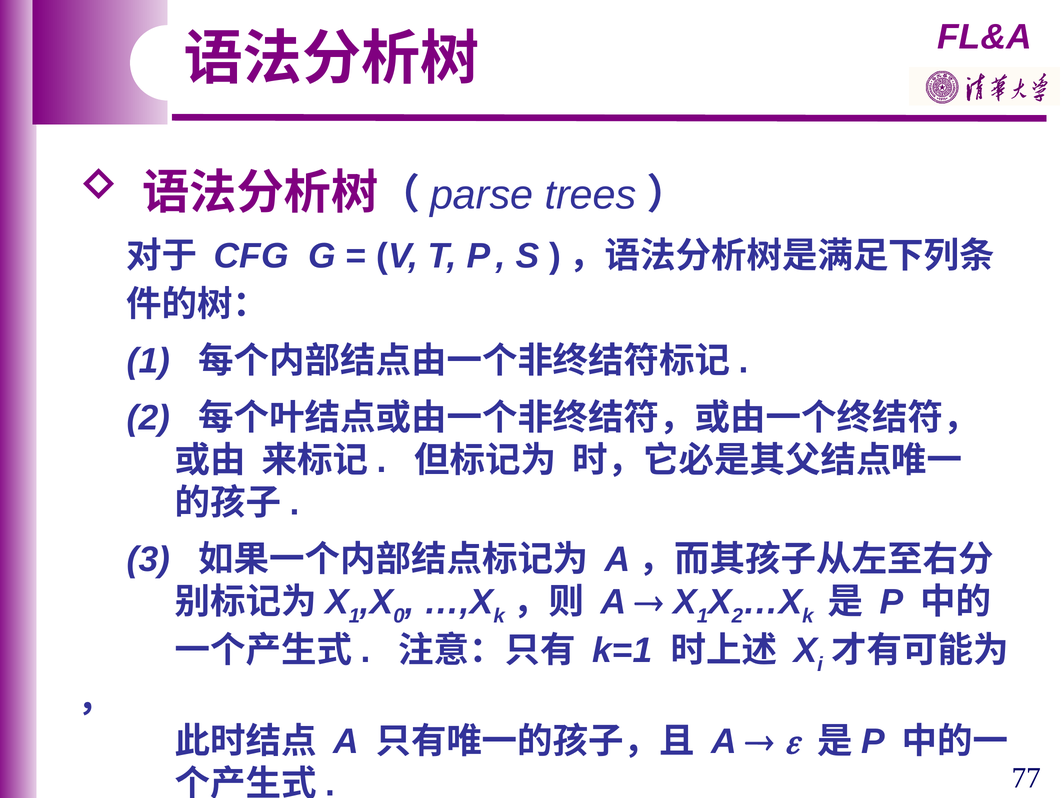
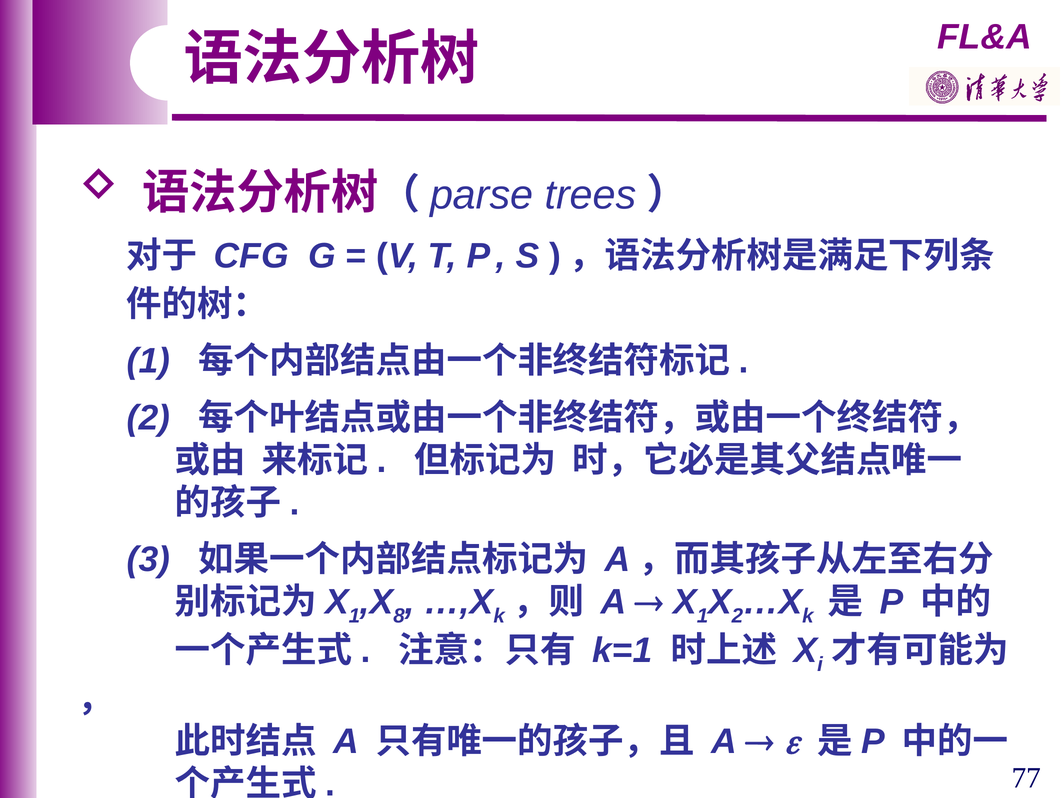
0: 0 -> 8
